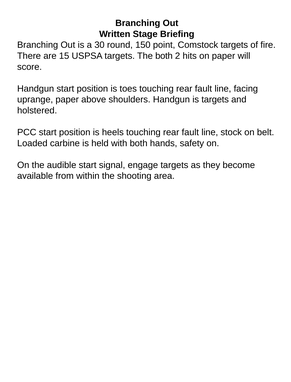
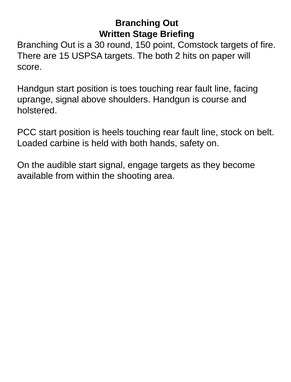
uprange paper: paper -> signal
is targets: targets -> course
